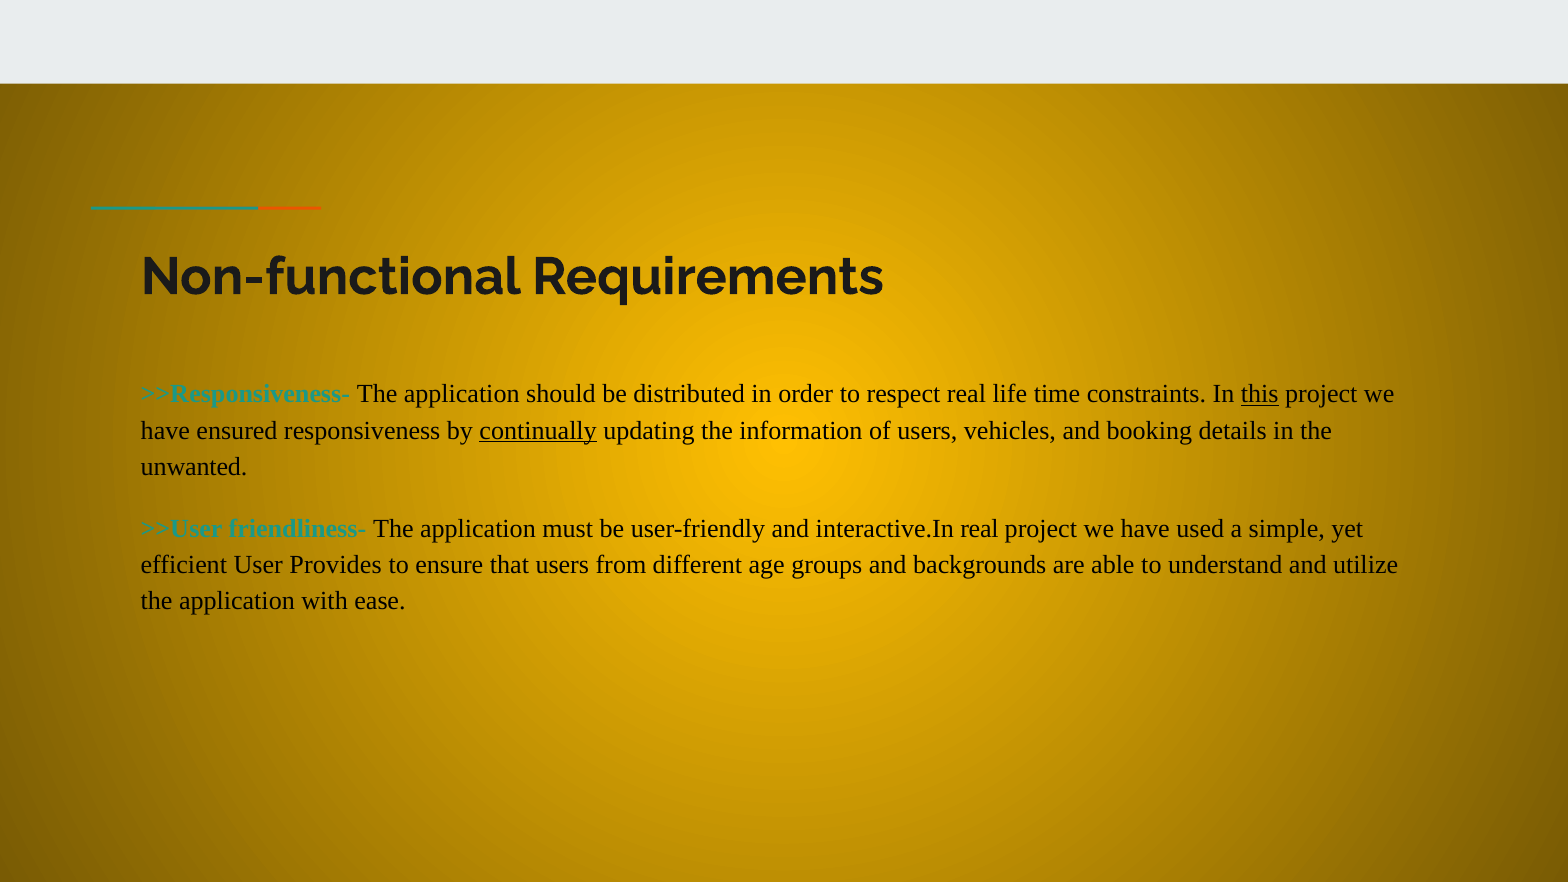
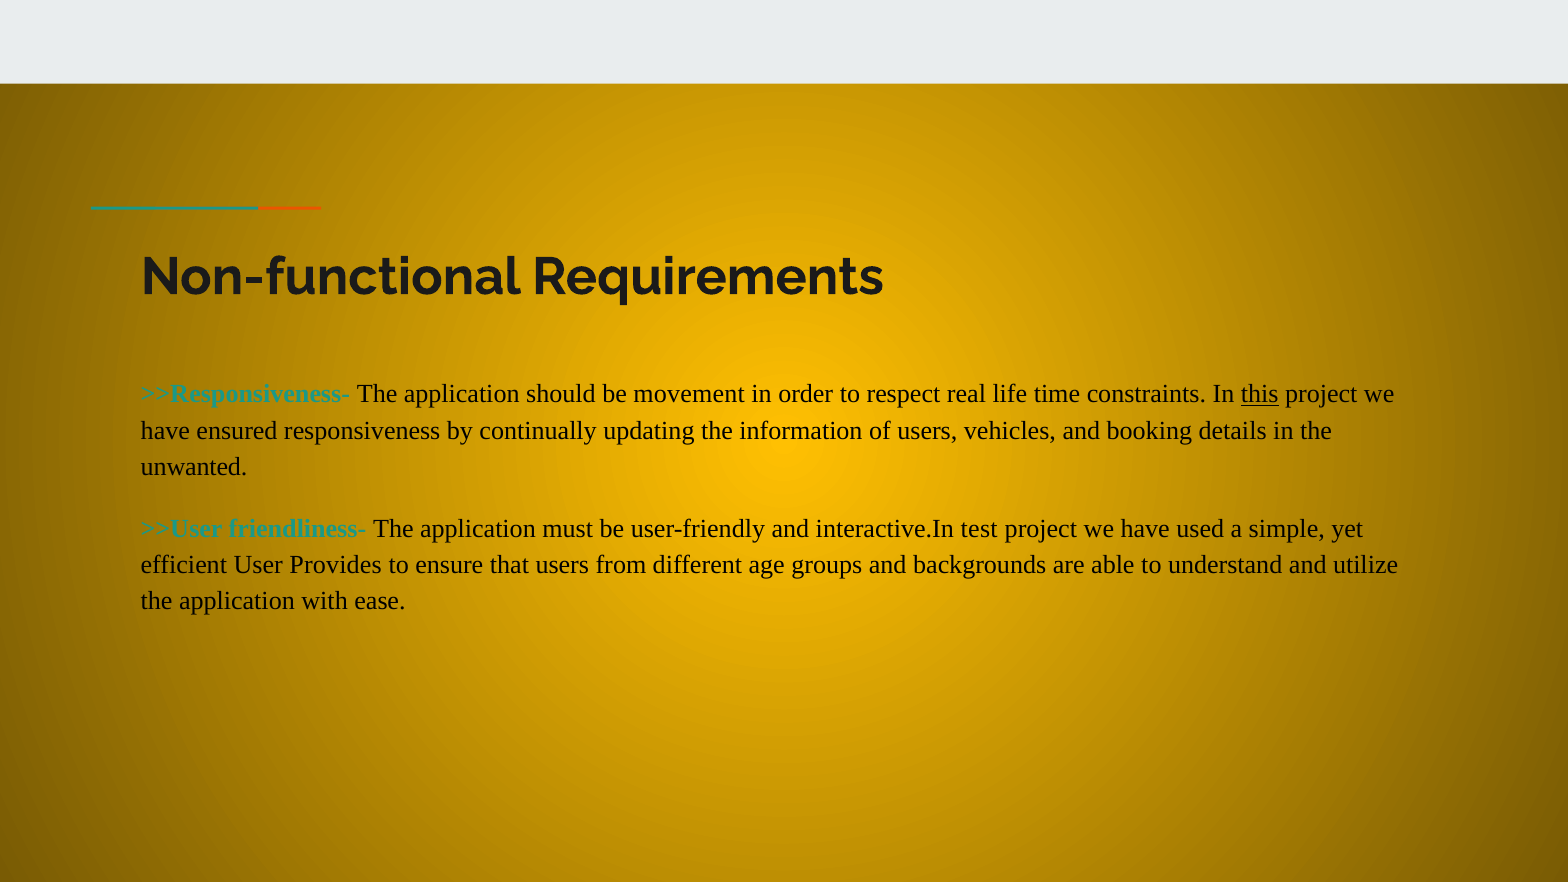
distributed: distributed -> movement
continually underline: present -> none
interactive.In real: real -> test
